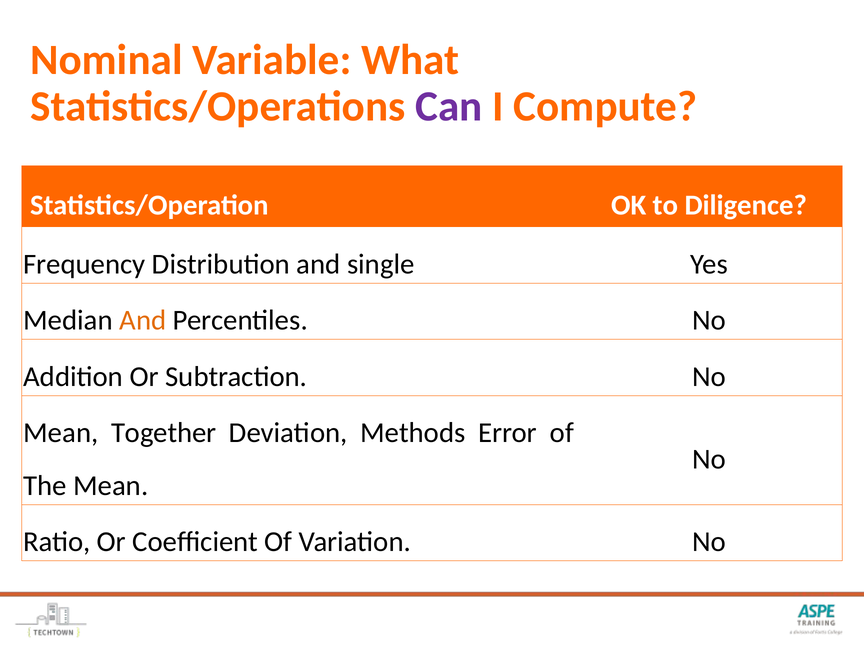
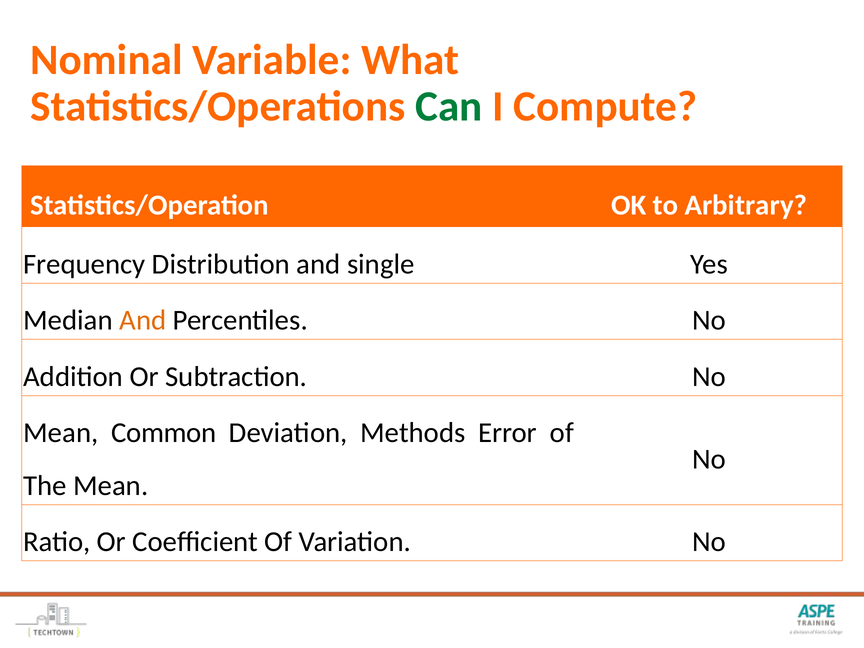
Can colour: purple -> green
Diligence: Diligence -> Arbitrary
Together: Together -> Common
